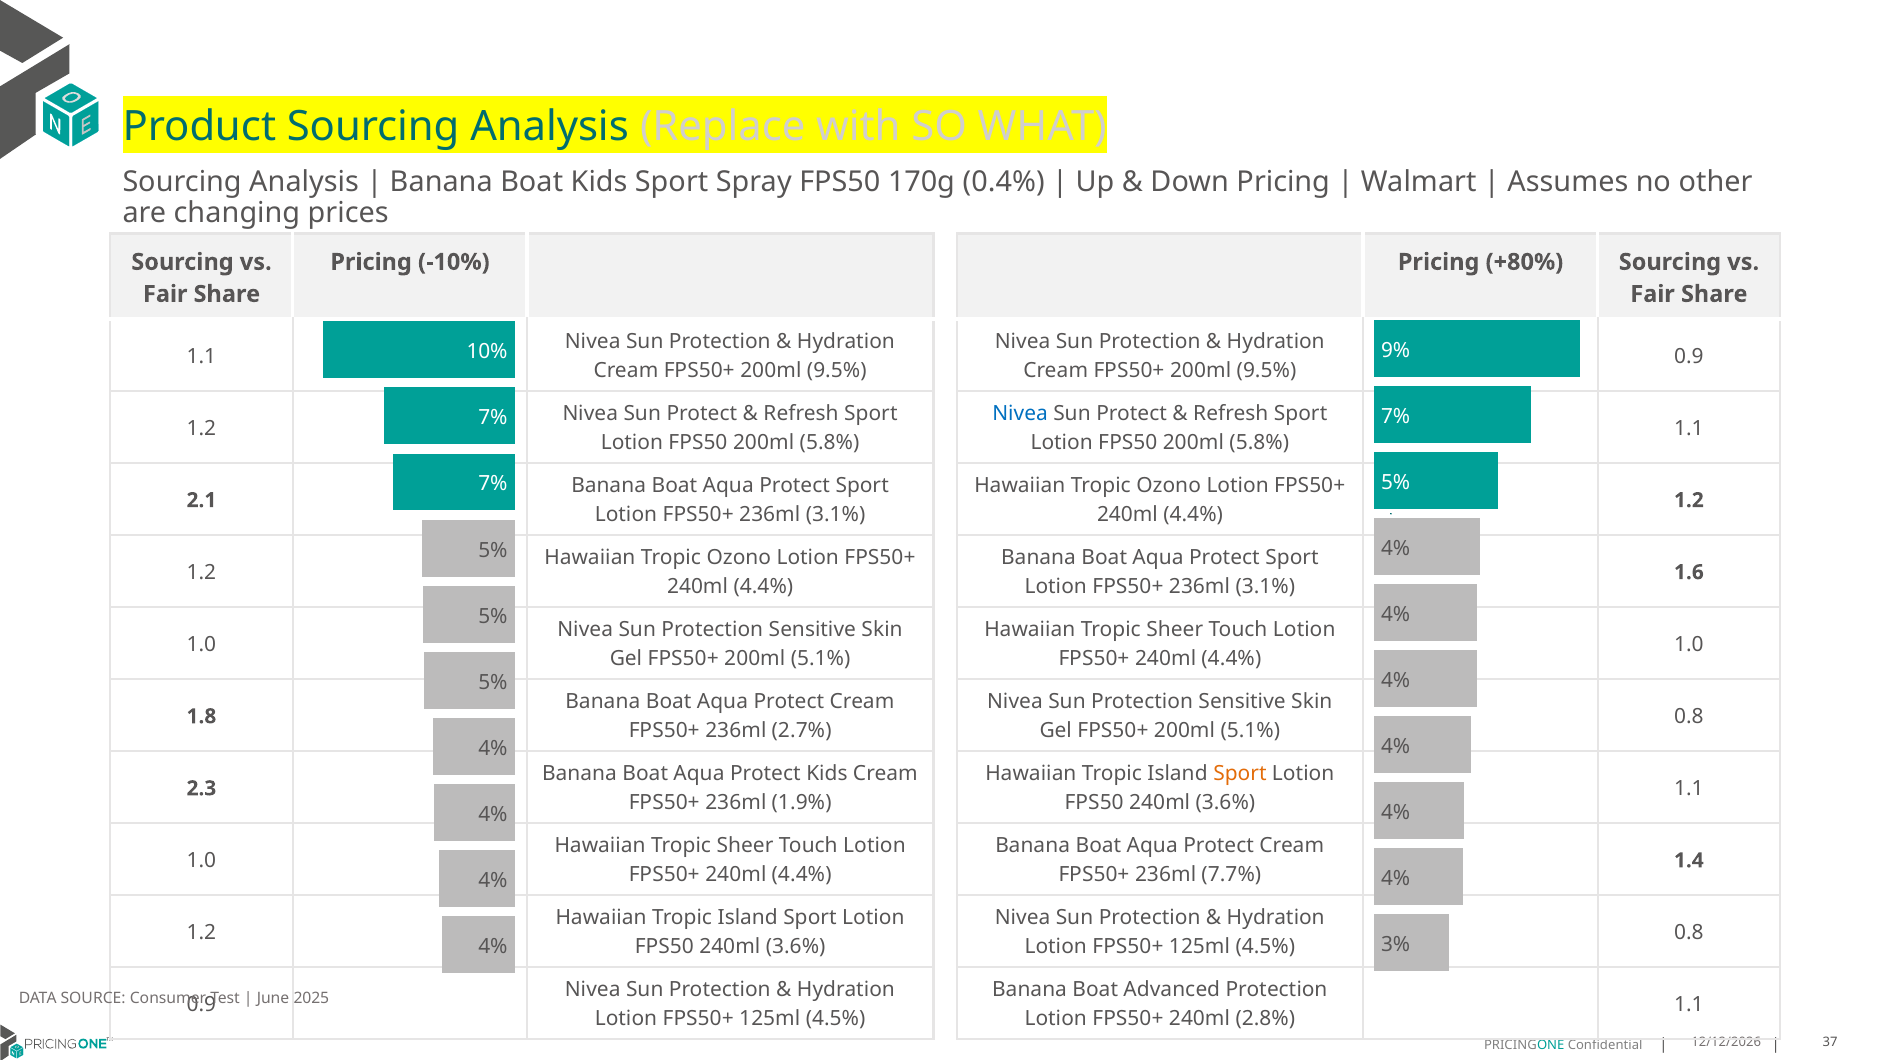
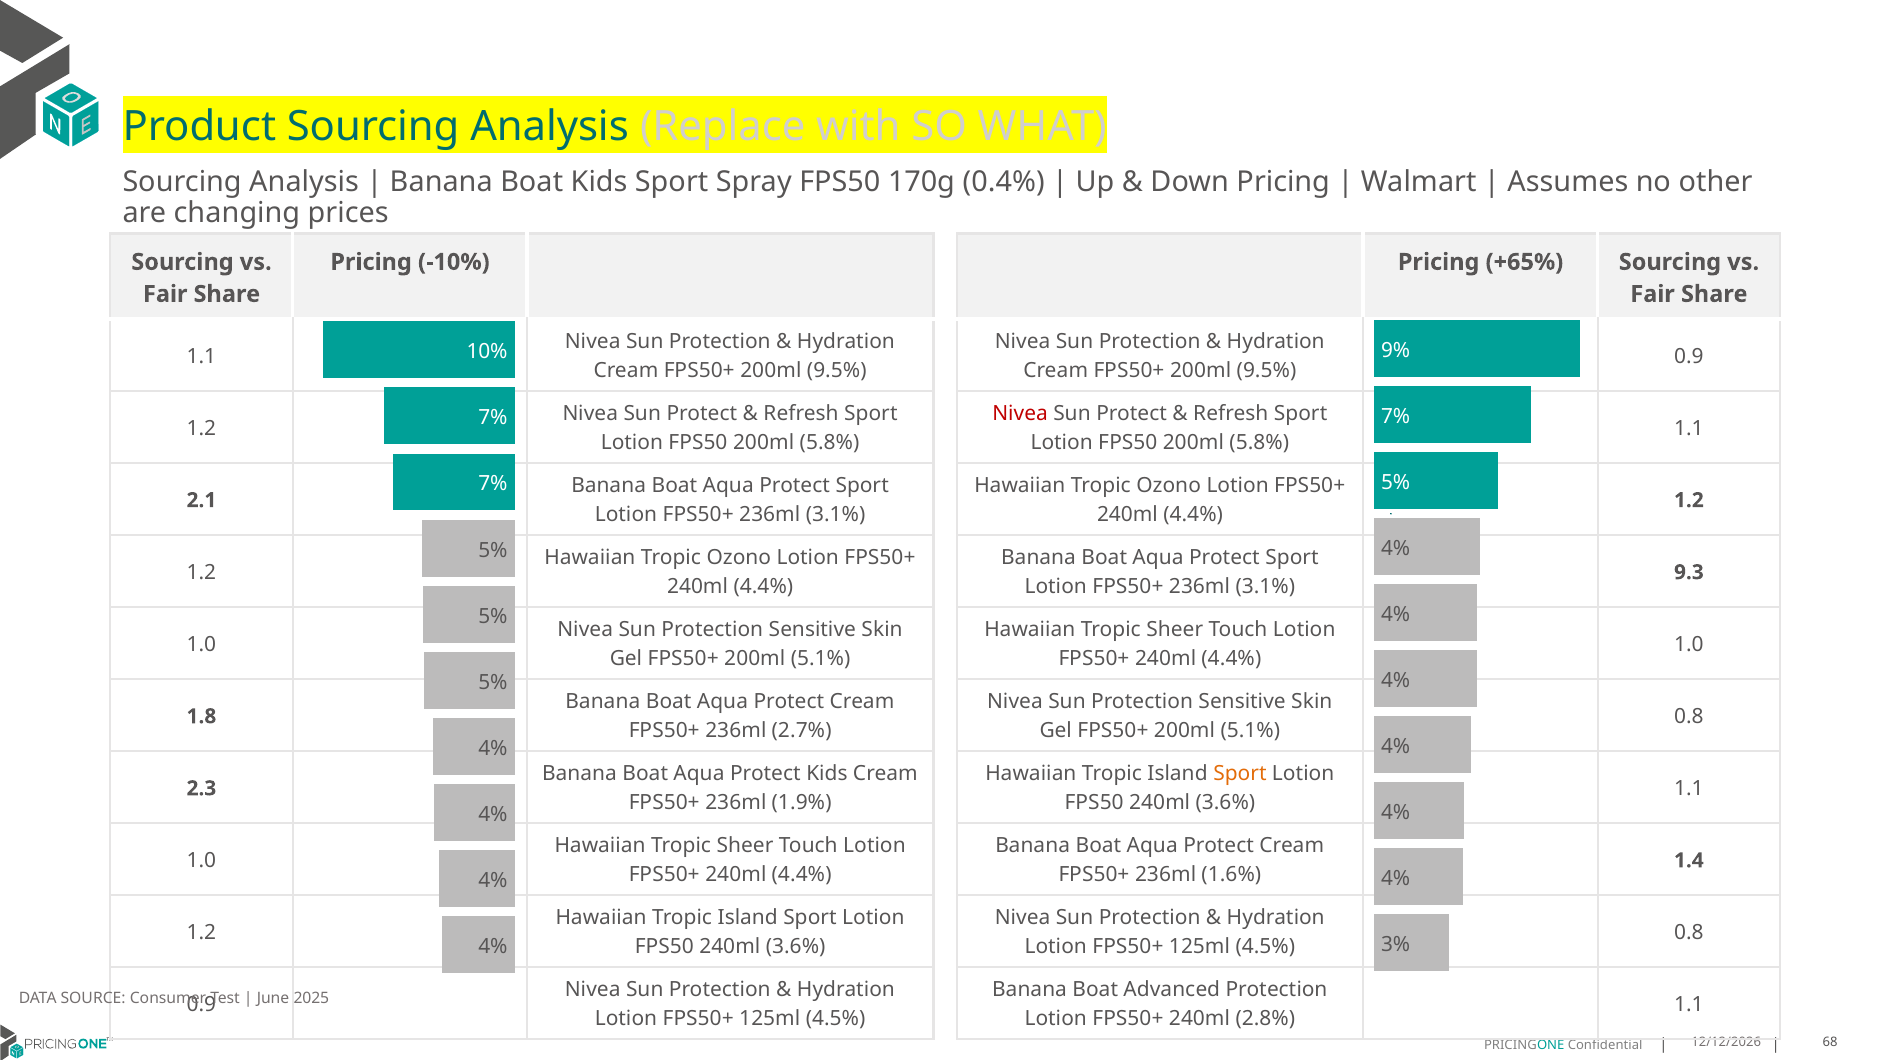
+80%: +80% -> +65%
Nivea at (1020, 414) colour: blue -> red
1.6: 1.6 -> 9.3
7.7%: 7.7% -> 1.6%
37: 37 -> 68
